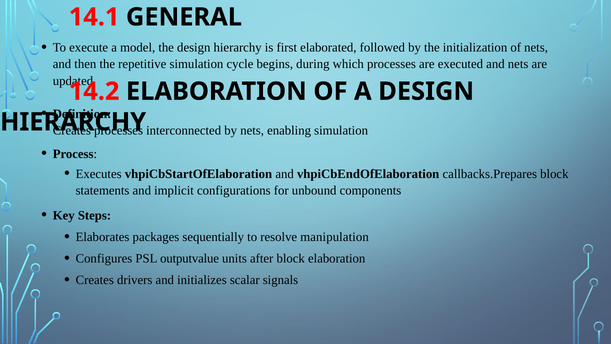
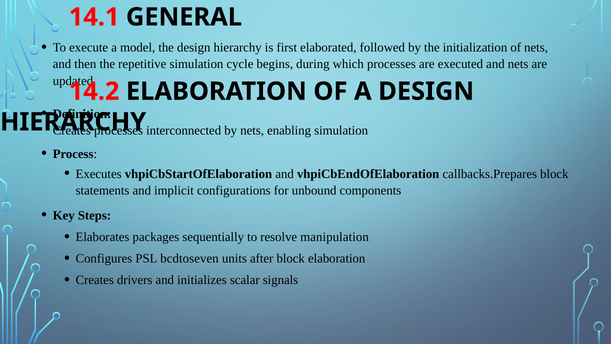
outputvalue: outputvalue -> bcdtoseven
